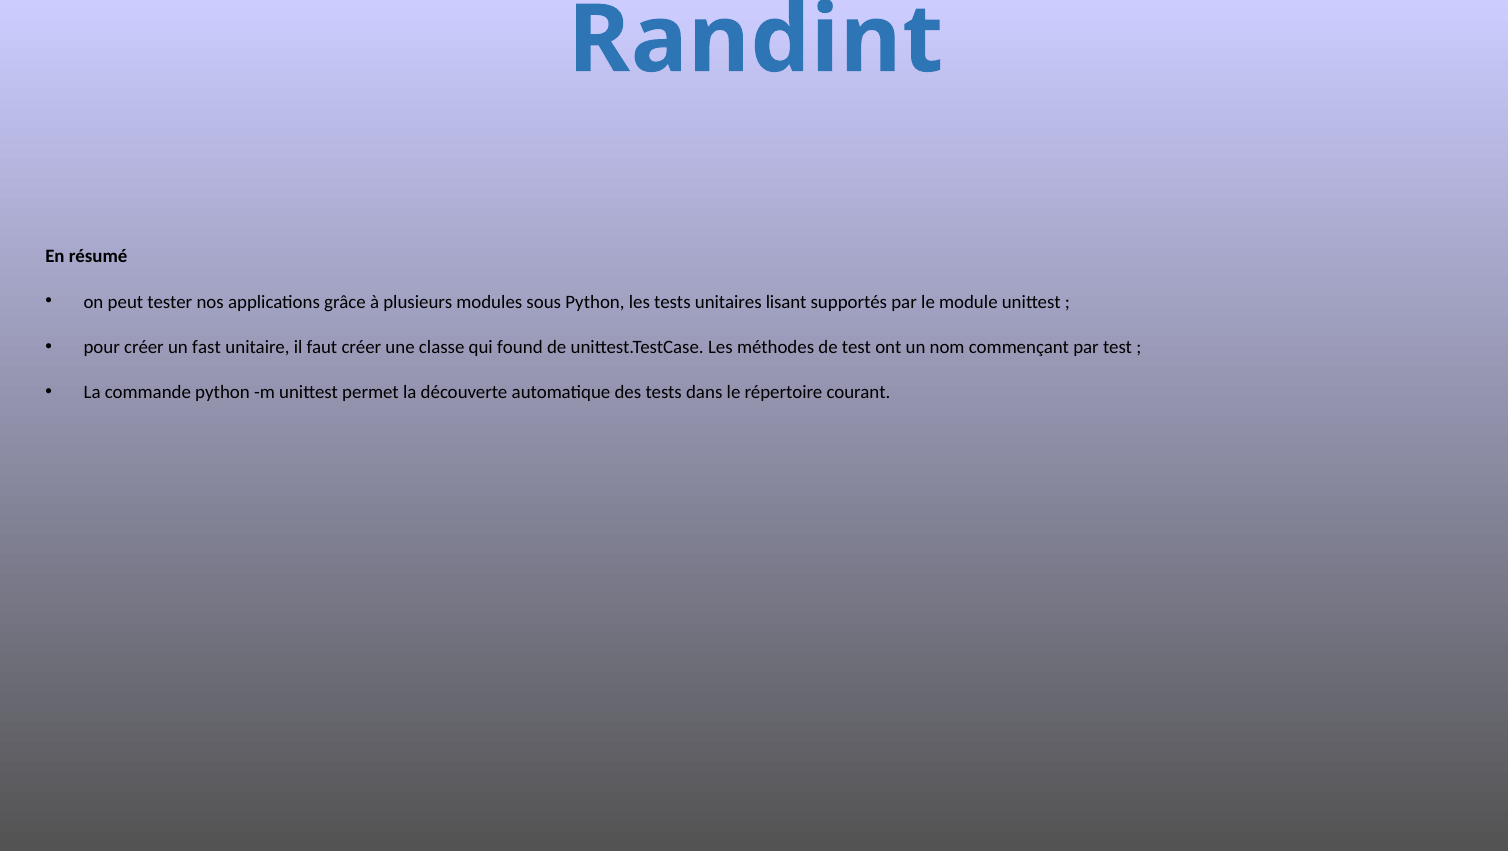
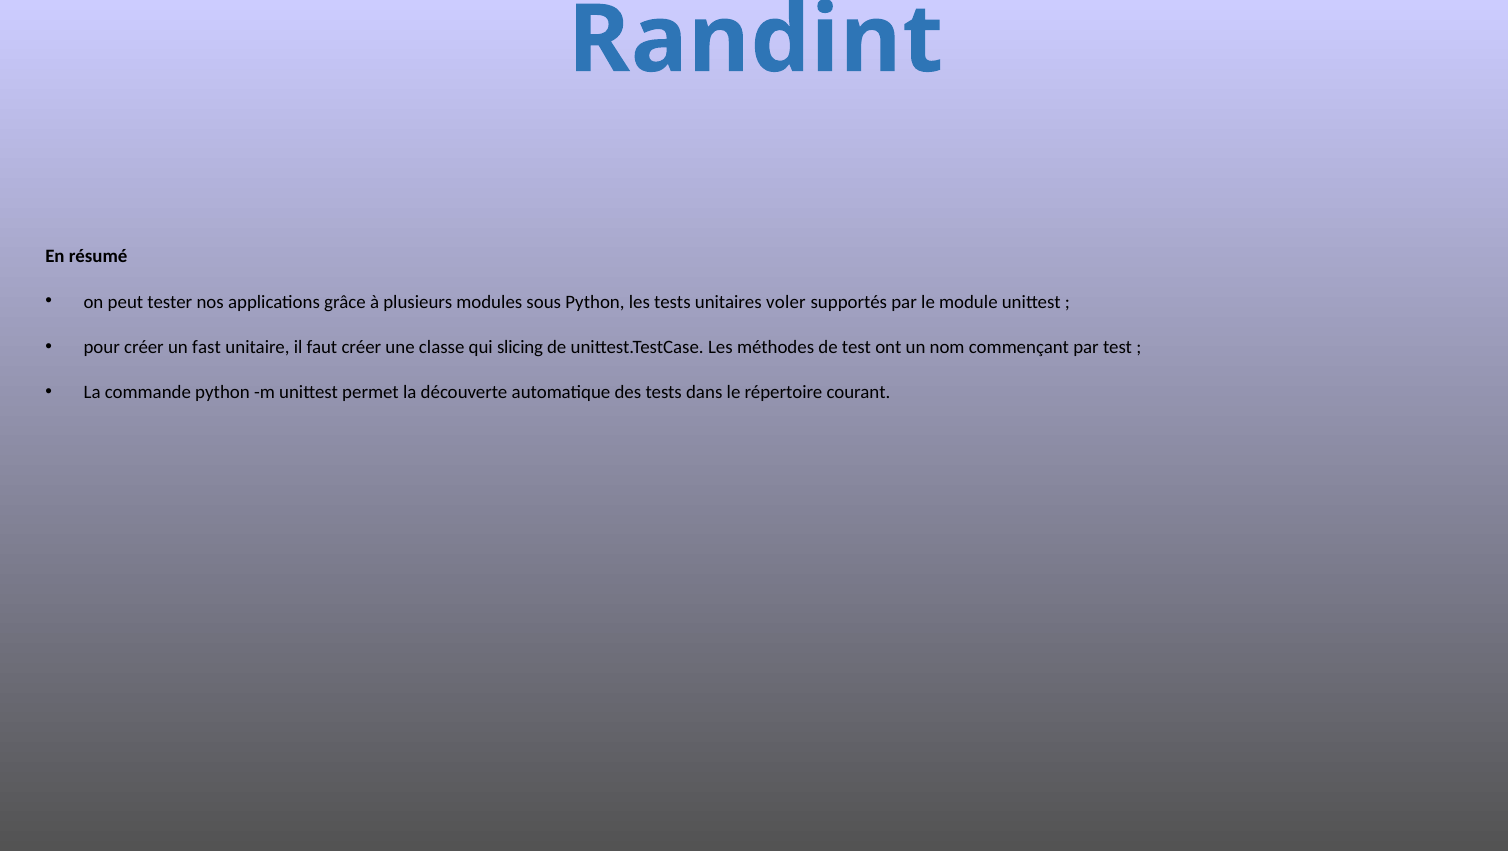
lisant: lisant -> voler
found: found -> slicing
